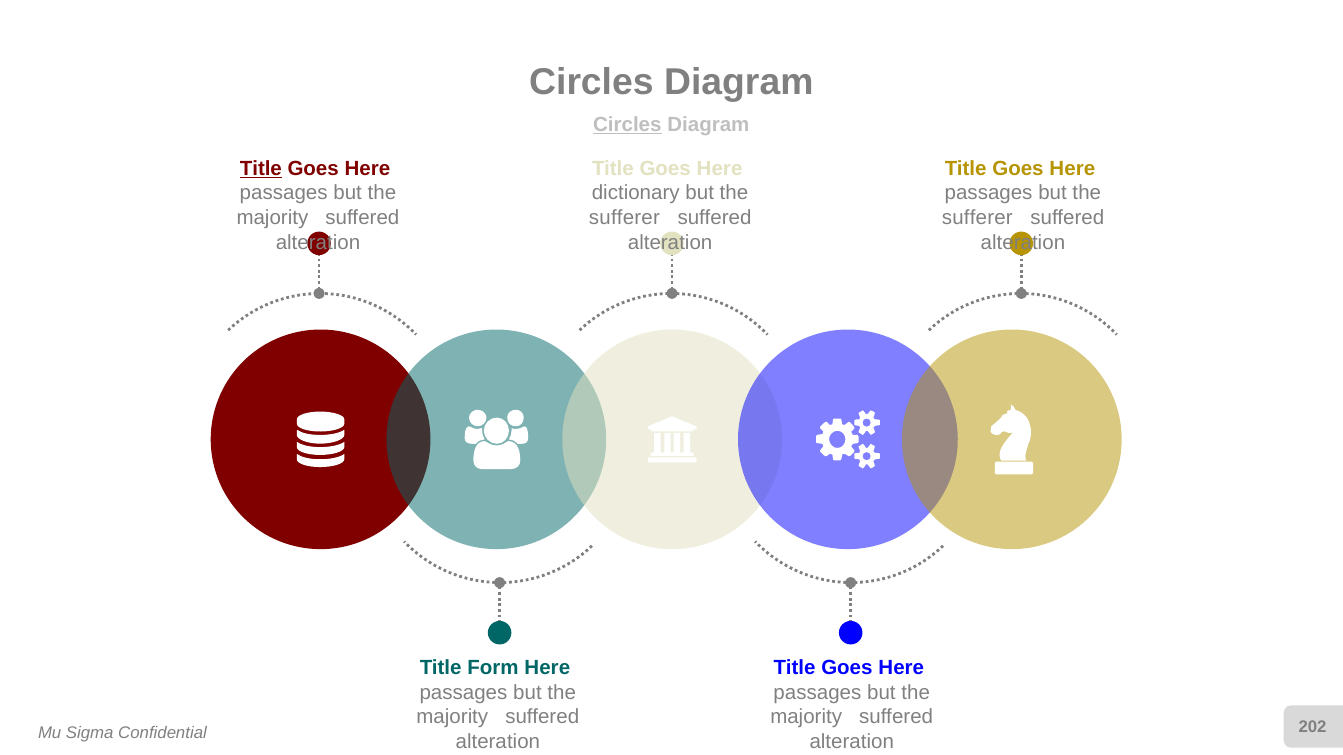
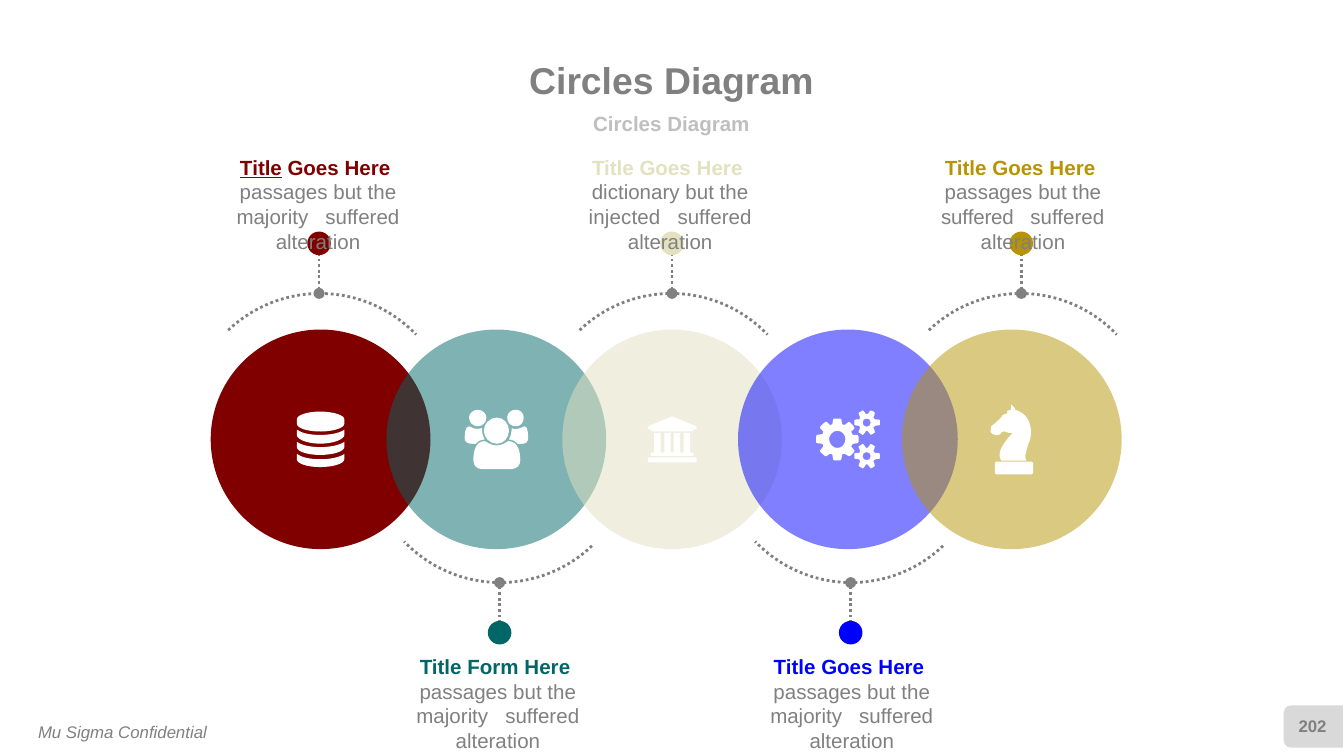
Circles at (627, 125) underline: present -> none
sufferer at (624, 218): sufferer -> injected
sufferer at (977, 218): sufferer -> suffered
